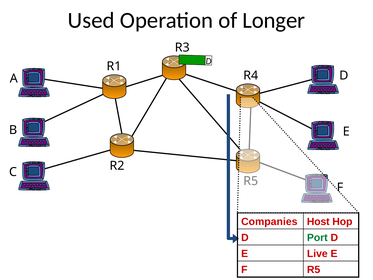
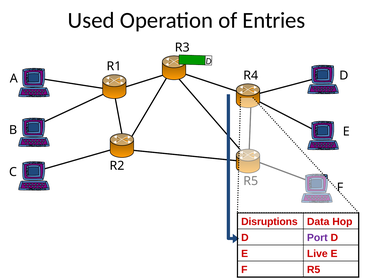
Longer: Longer -> Entries
Companies: Companies -> Disruptions
Host: Host -> Data
Port colour: green -> purple
